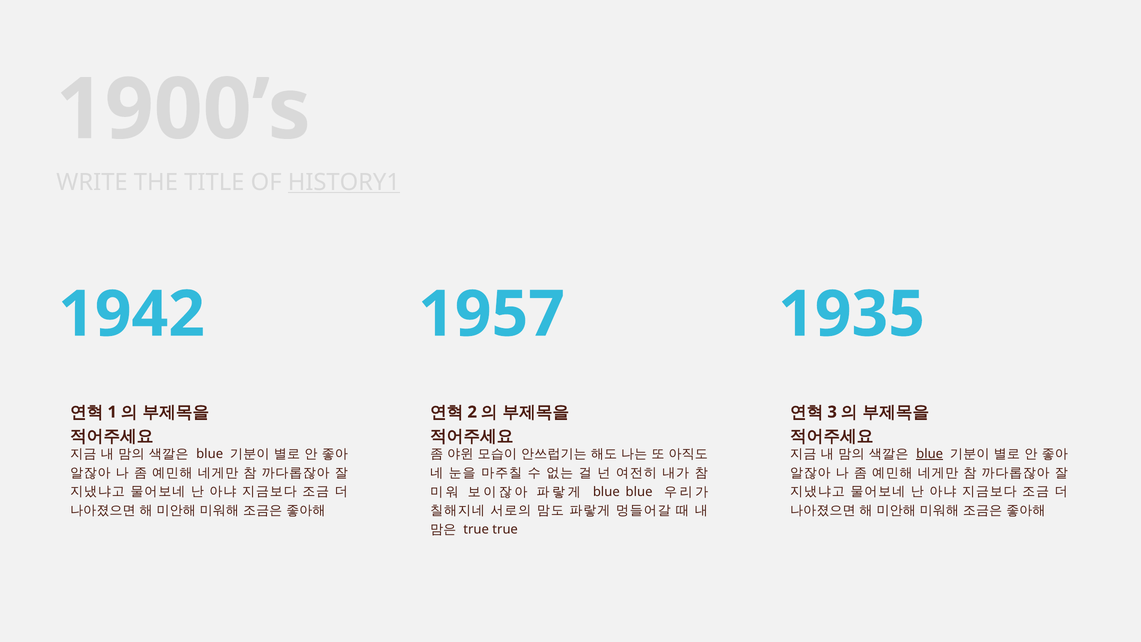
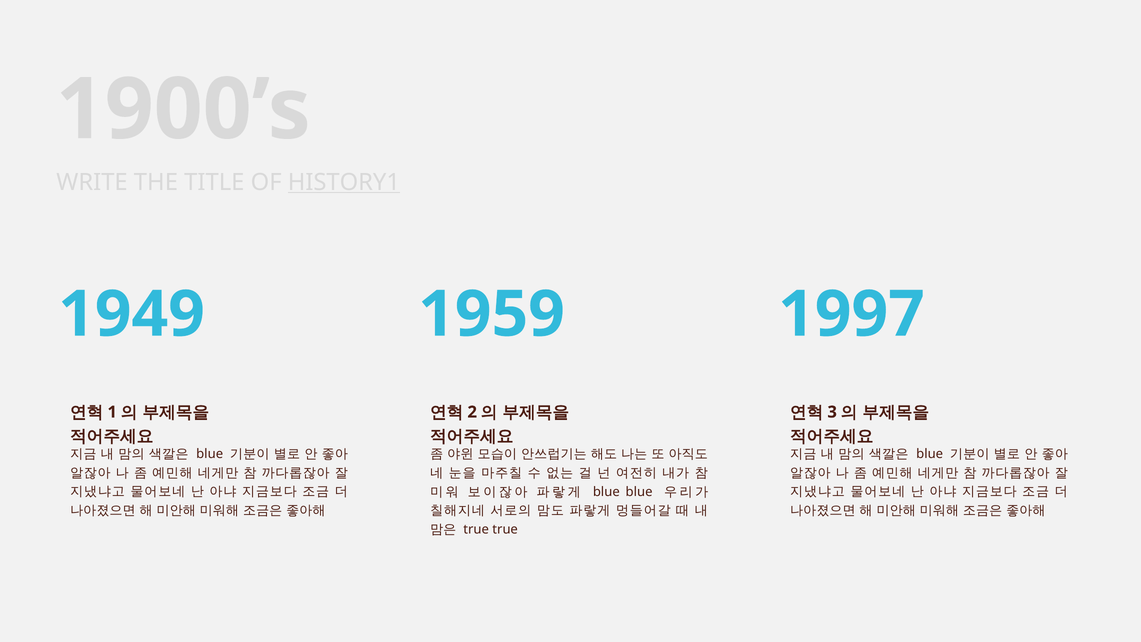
1942: 1942 -> 1949
1957: 1957 -> 1959
1935: 1935 -> 1997
blue at (930, 454) underline: present -> none
